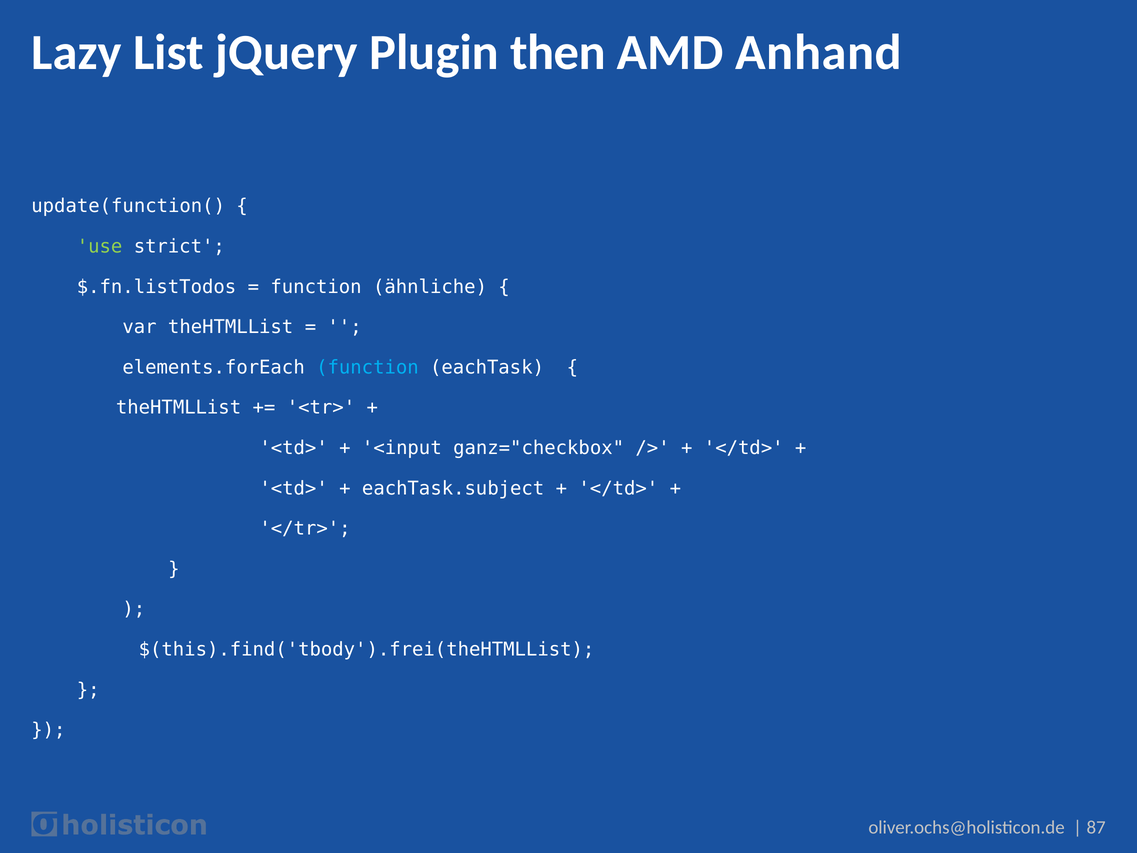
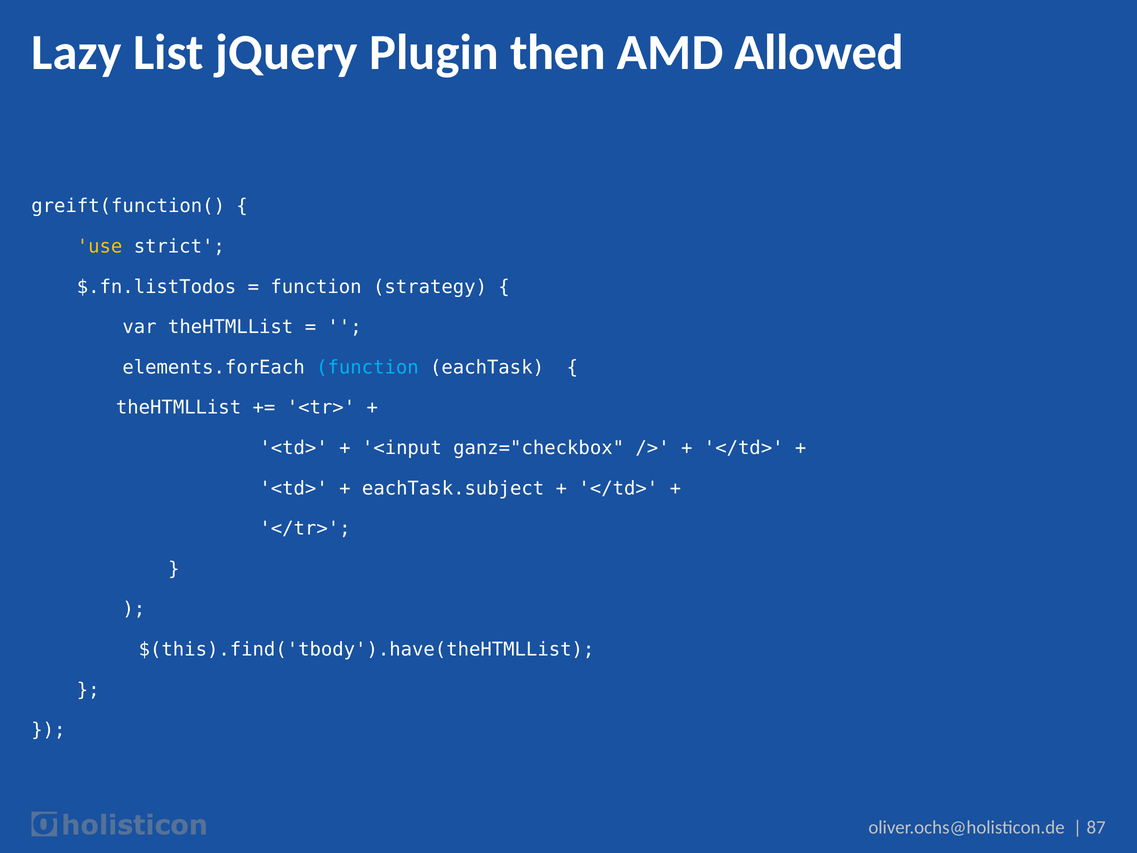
Anhand: Anhand -> Allowed
update(function(: update(function( -> greift(function(
use colour: light green -> yellow
ähnliche: ähnliche -> strategy
$(this).find('tbody').frei(theHTMLList: $(this).find('tbody').frei(theHTMLList -> $(this).find('tbody').have(theHTMLList
